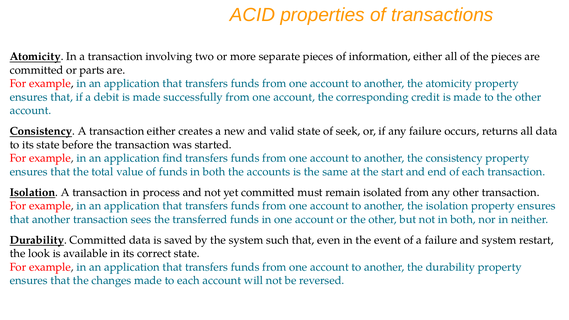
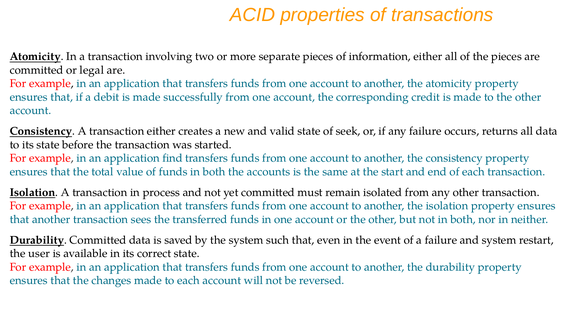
parts: parts -> legal
look: look -> user
